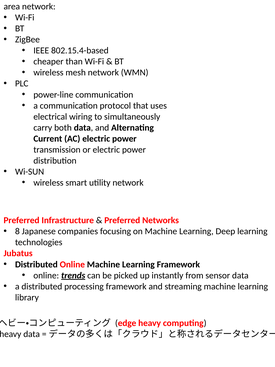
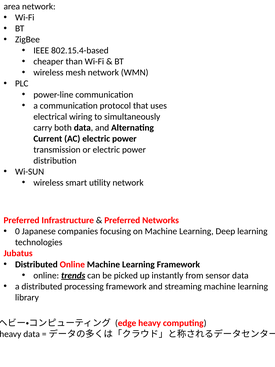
8: 8 -> 0
